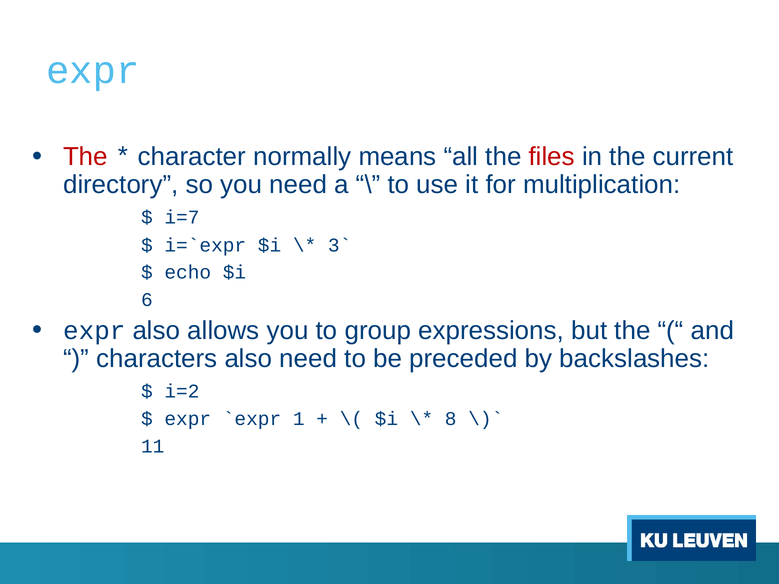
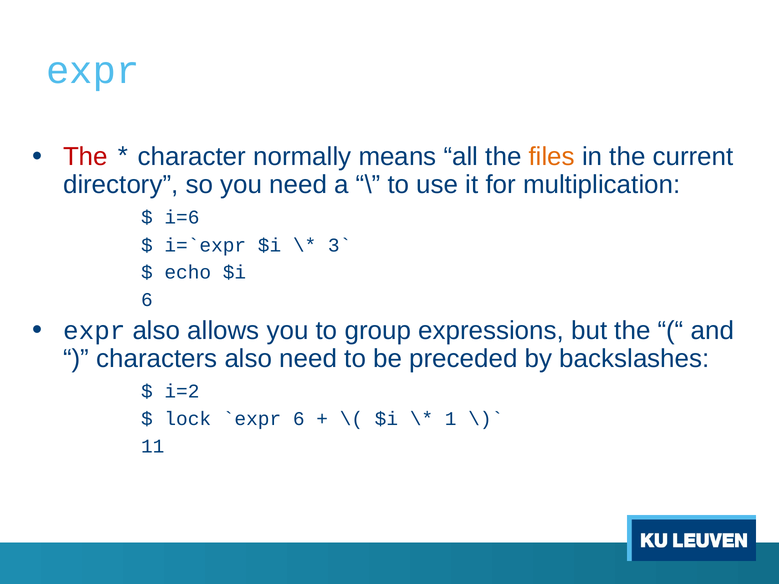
files colour: red -> orange
i=7: i=7 -> i=6
expr at (188, 419): expr -> lock
1 at (299, 419): 1 -> 6
8: 8 -> 1
